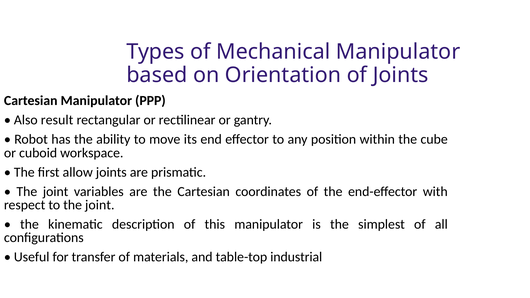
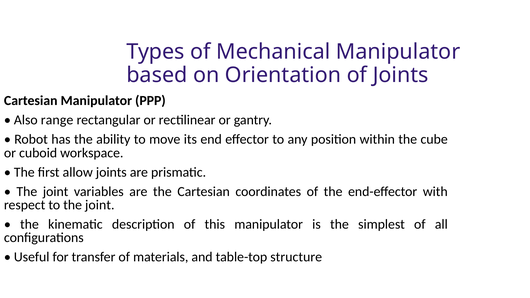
result: result -> range
industrial: industrial -> structure
